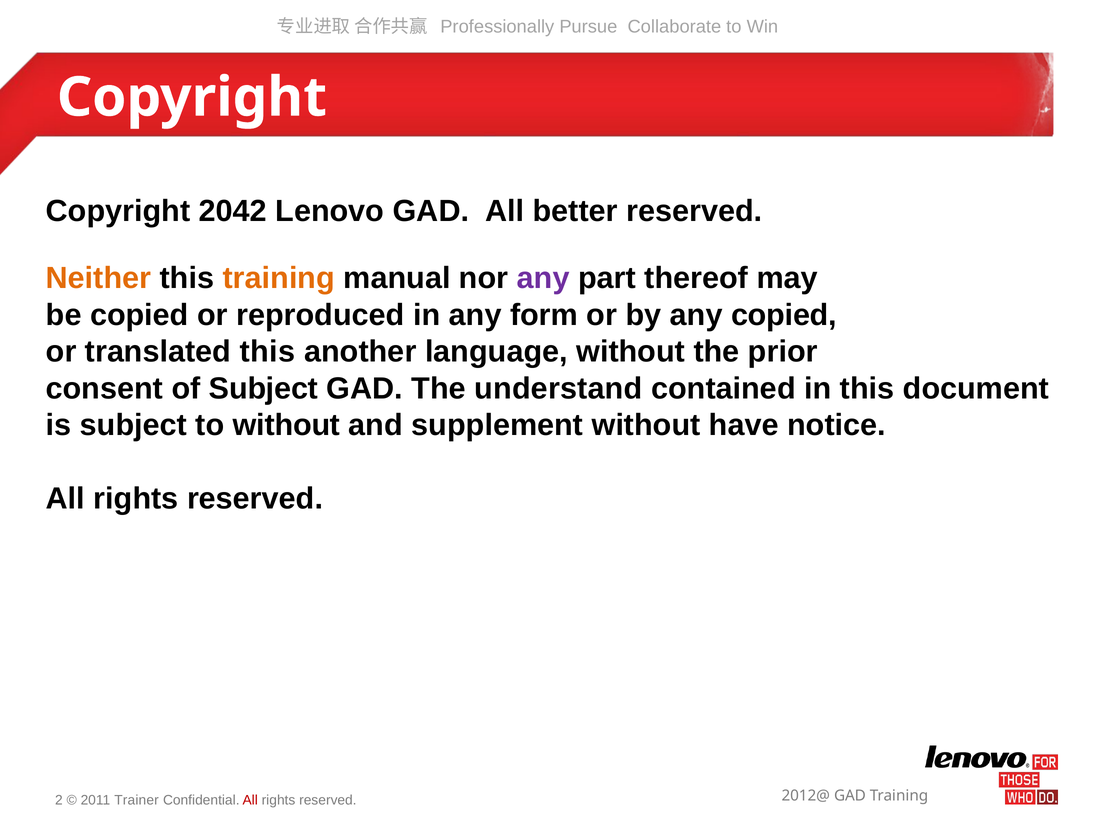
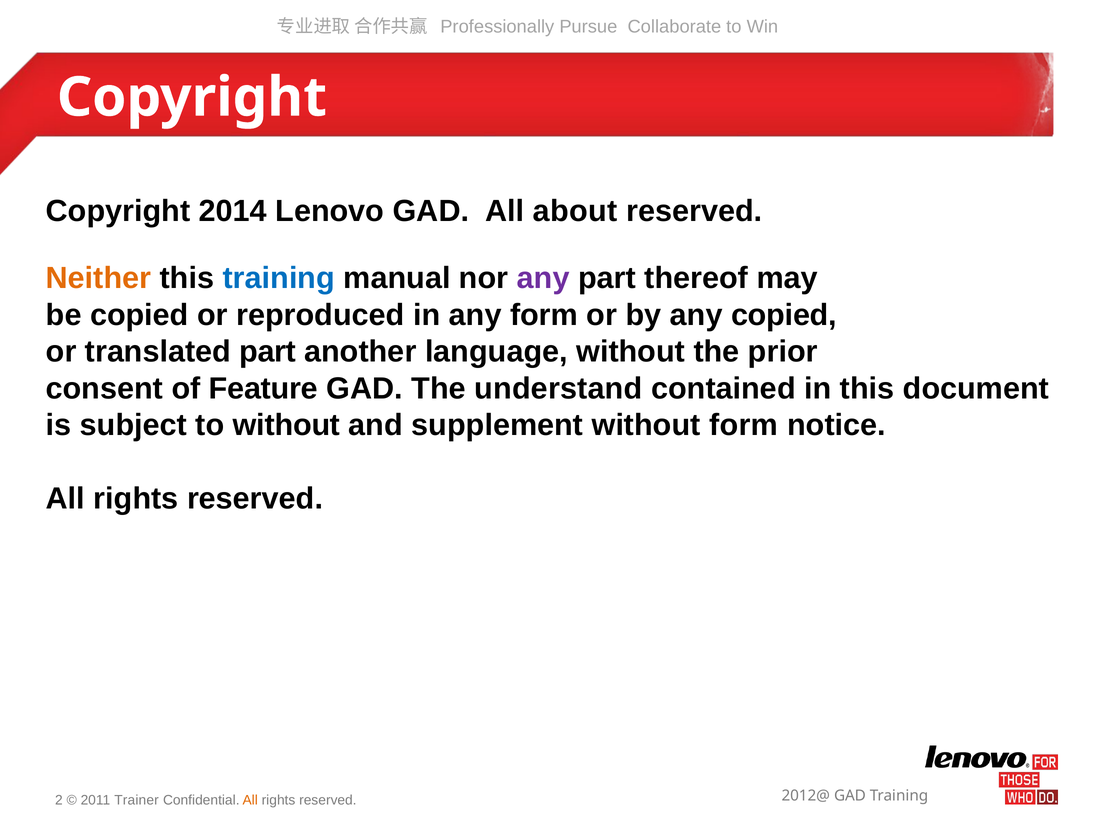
2042: 2042 -> 2014
better: better -> about
training at (279, 278) colour: orange -> blue
translated this: this -> part
of Subject: Subject -> Feature
without have: have -> form
All at (250, 800) colour: red -> orange
